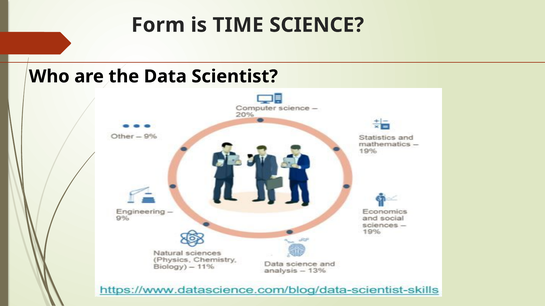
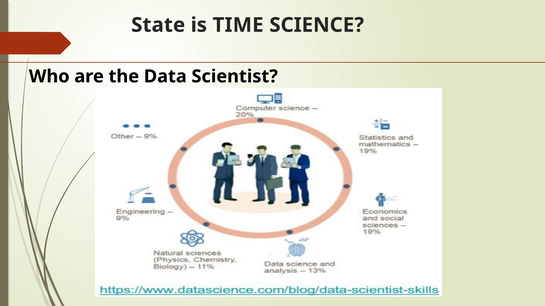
Form: Form -> State
